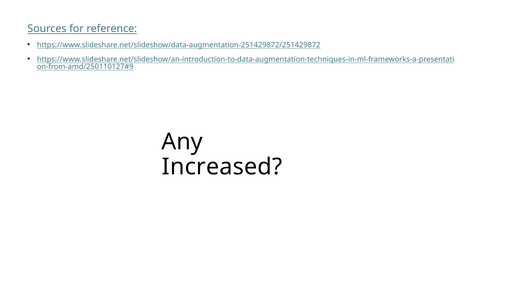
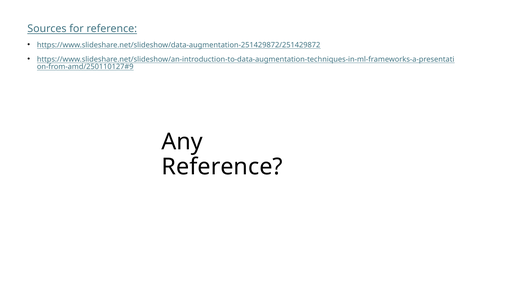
Increased at (222, 167): Increased -> Reference
